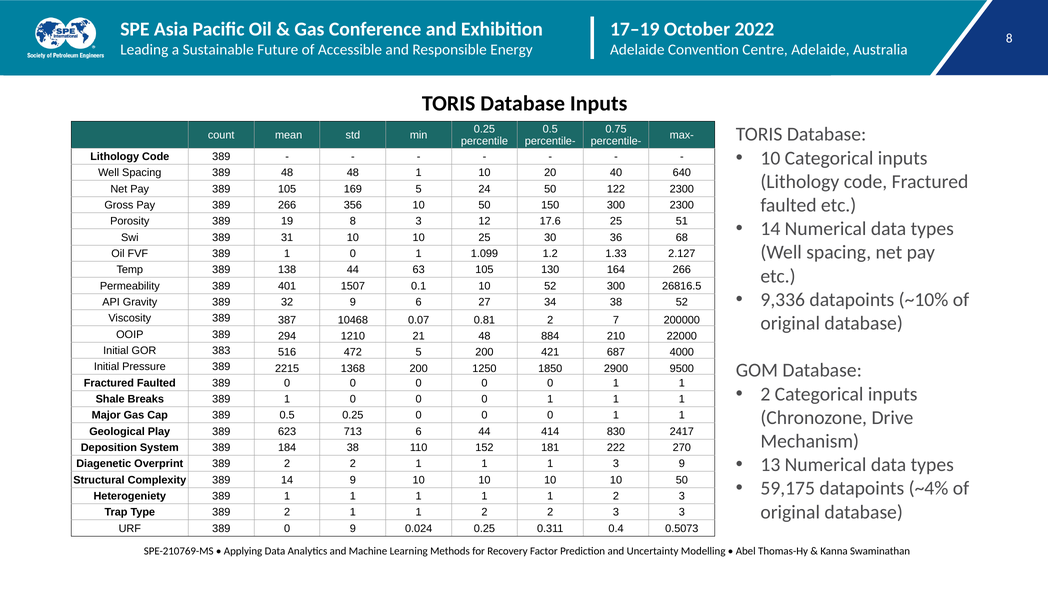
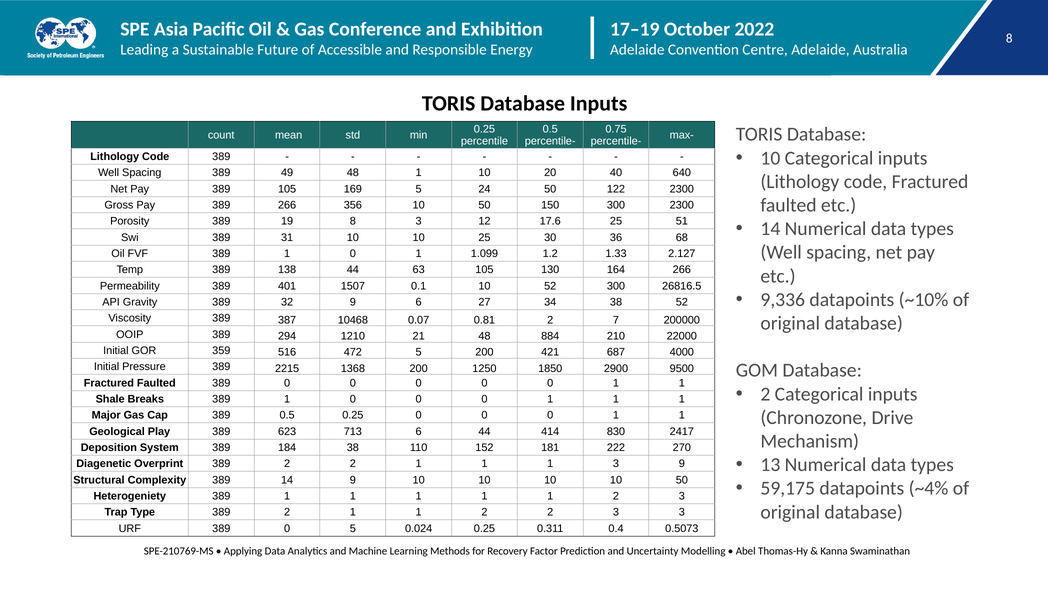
389 48: 48 -> 49
383: 383 -> 359
0 9: 9 -> 5
